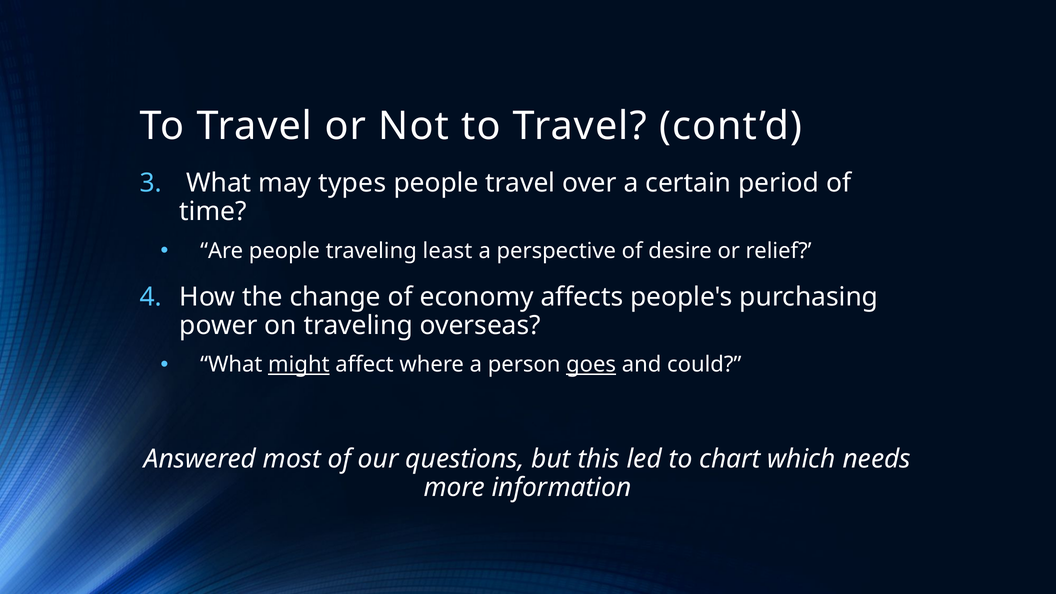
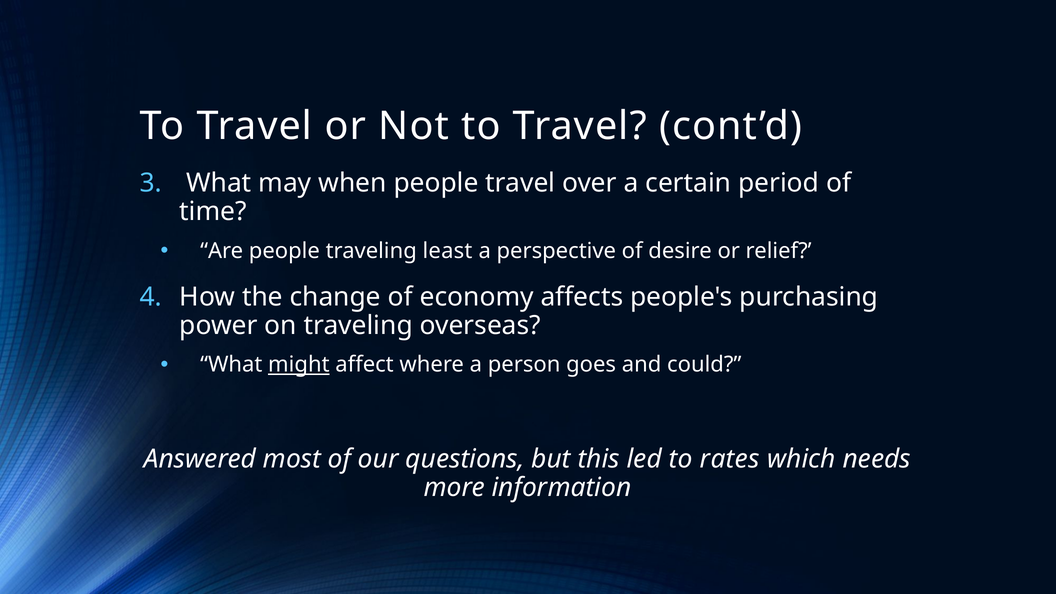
types: types -> when
goes underline: present -> none
chart: chart -> rates
